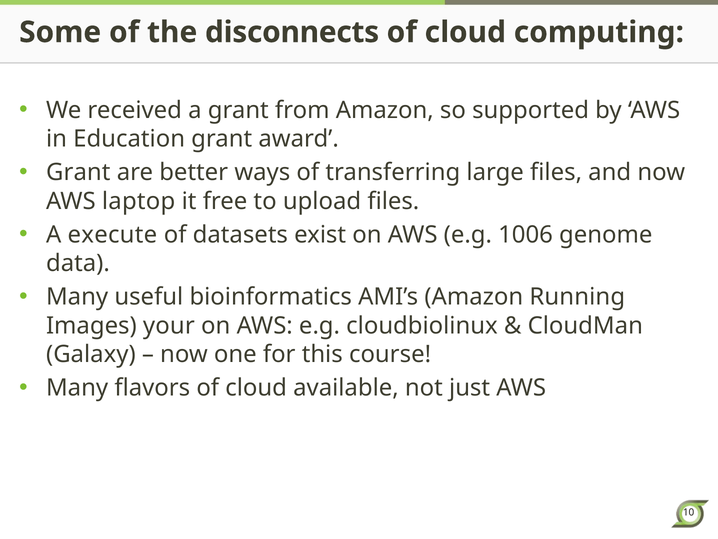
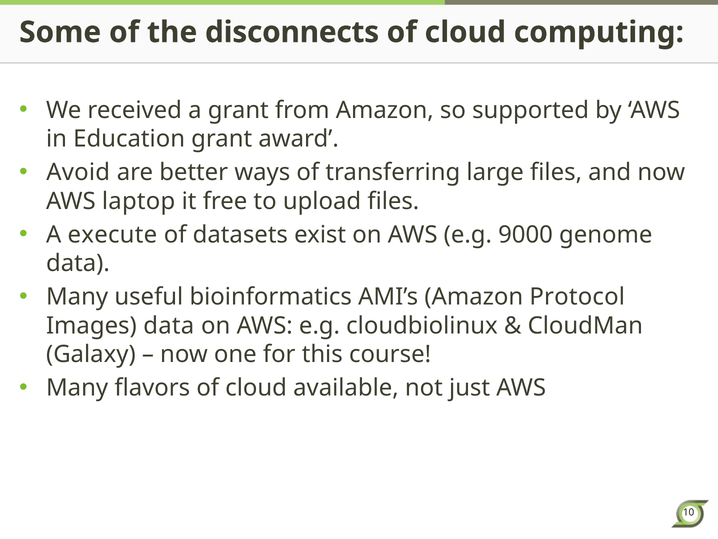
Grant at (78, 172): Grant -> Avoid
1006: 1006 -> 9000
Running: Running -> Protocol
Images your: your -> data
